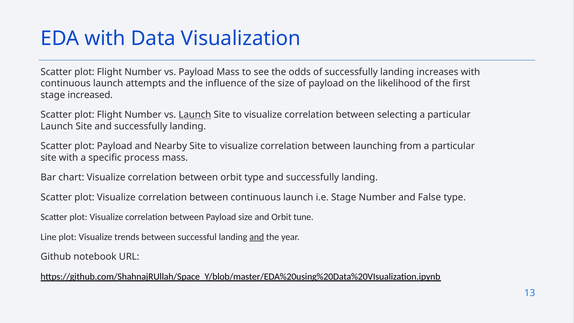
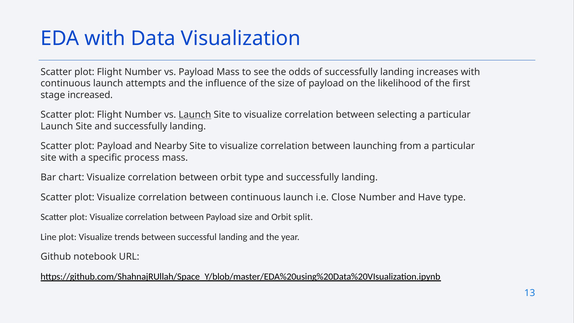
i.e Stage: Stage -> Close
False: False -> Have
tune: tune -> split
and at (257, 237) underline: present -> none
